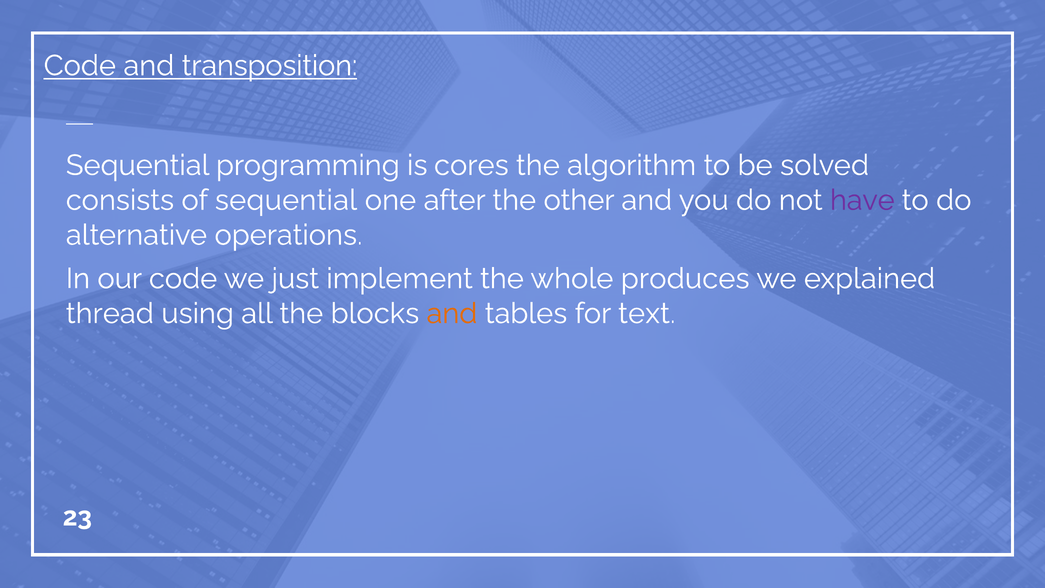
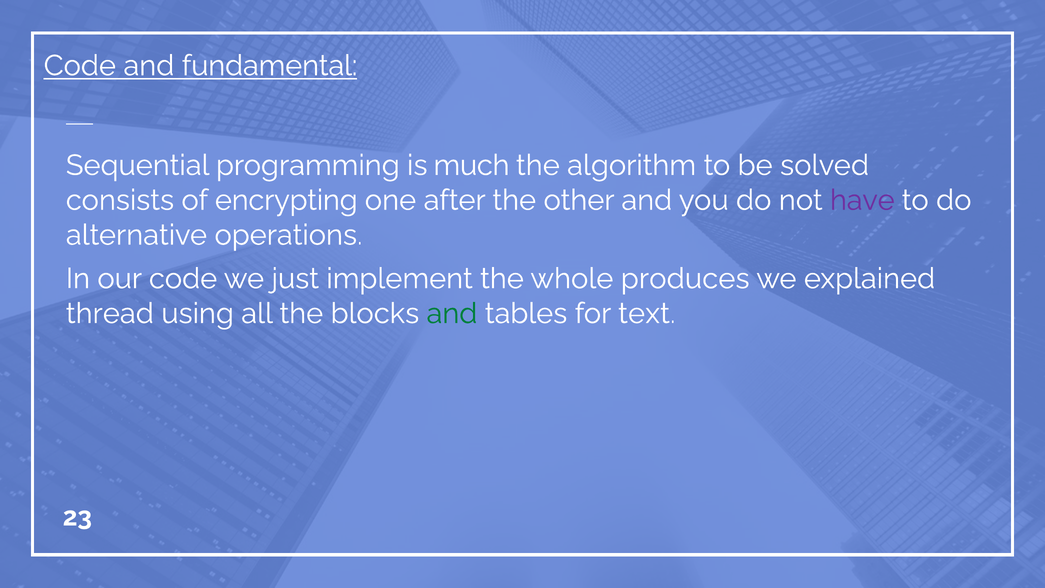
transposition: transposition -> fundamental
cores: cores -> much
of sequential: sequential -> encrypting
and at (452, 313) colour: orange -> green
